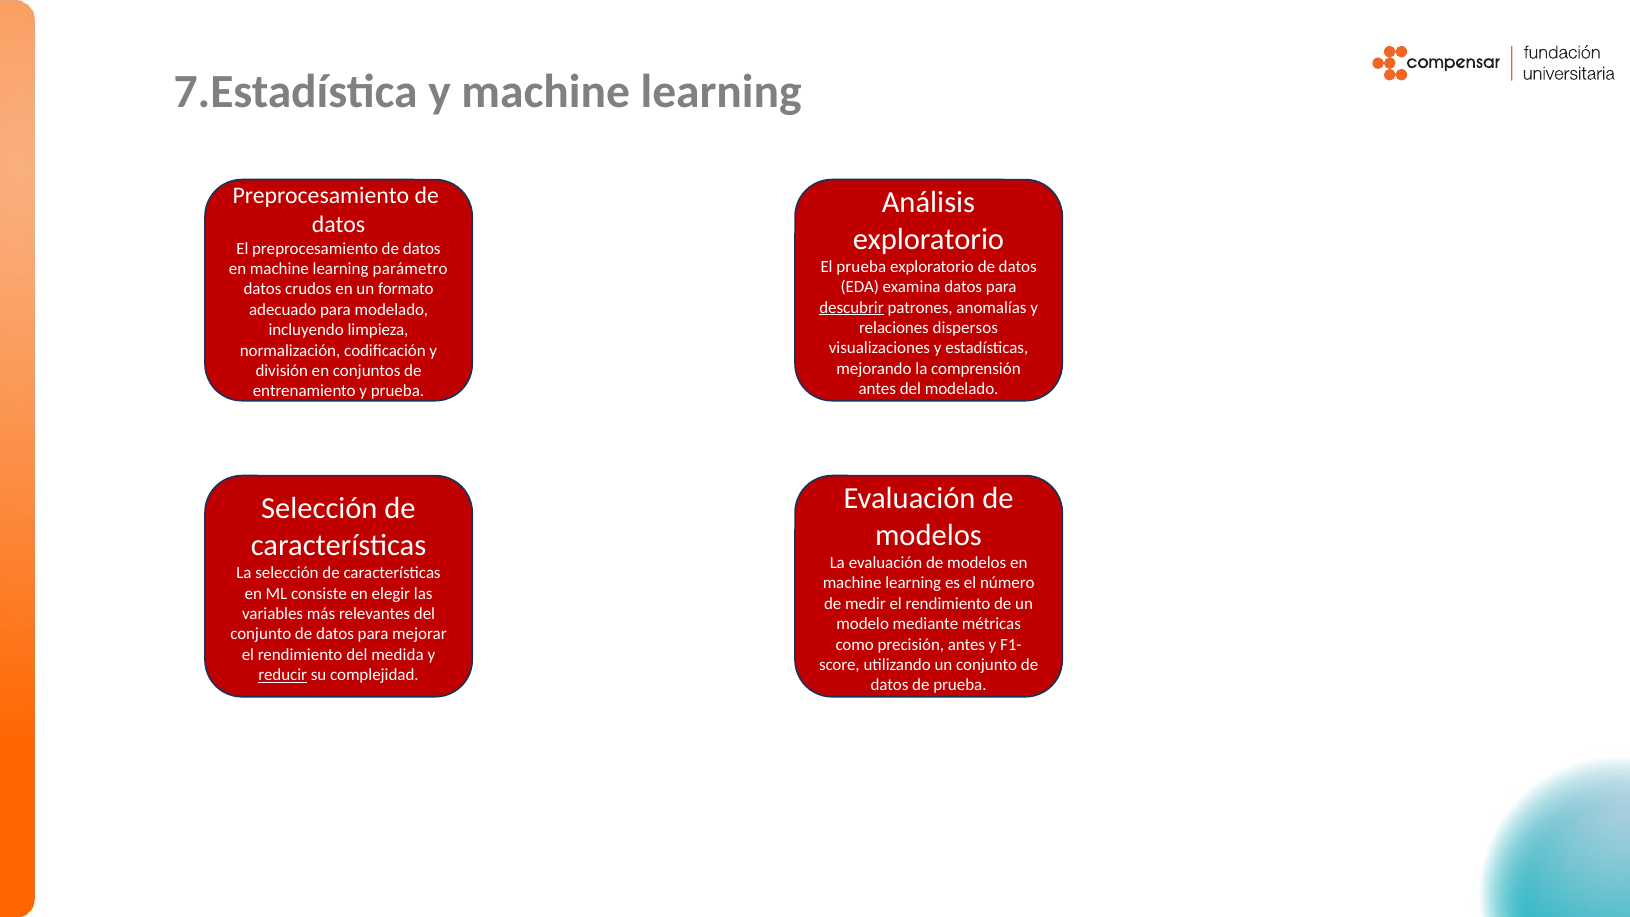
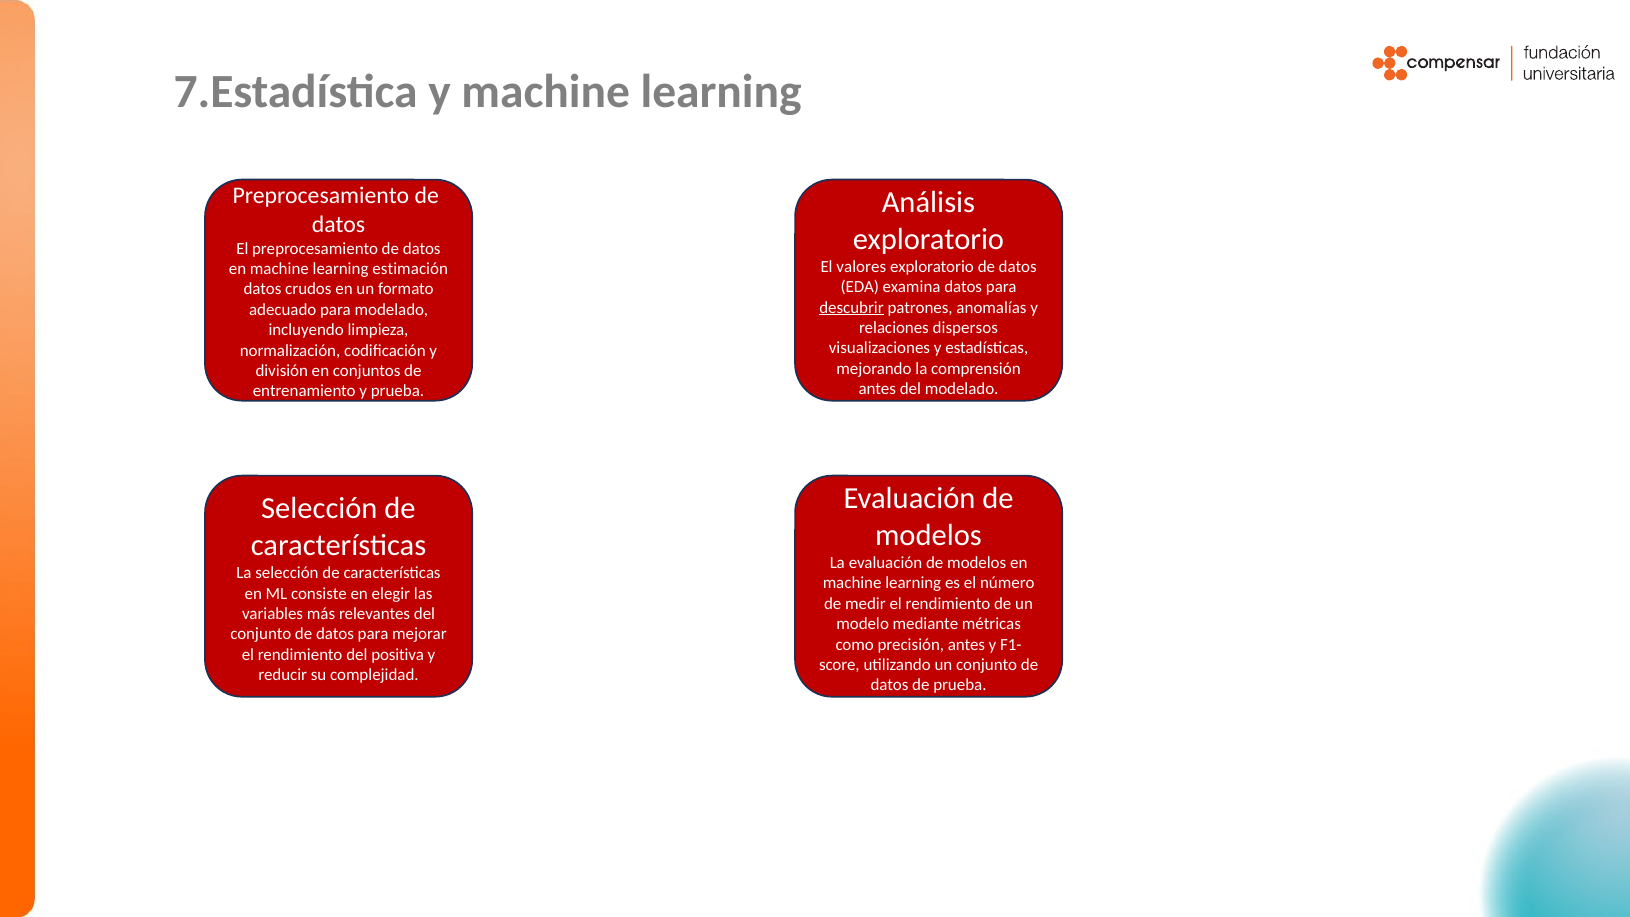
El prueba: prueba -> valores
parámetro: parámetro -> estimación
medida: medida -> positiva
reducir underline: present -> none
